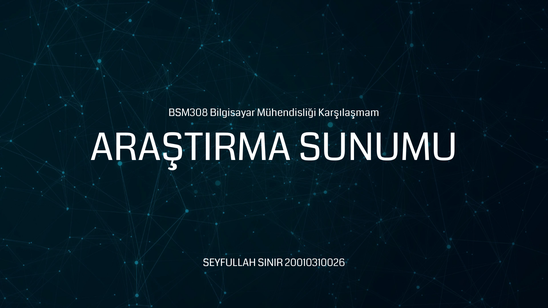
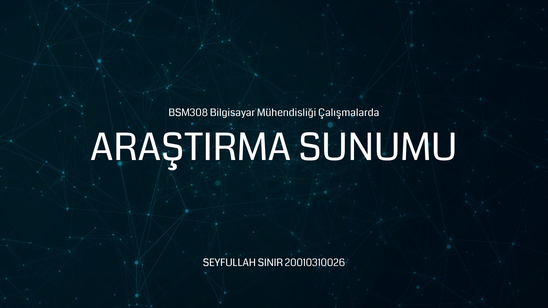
Karşılaşmam: Karşılaşmam -> Çalışmalarda
